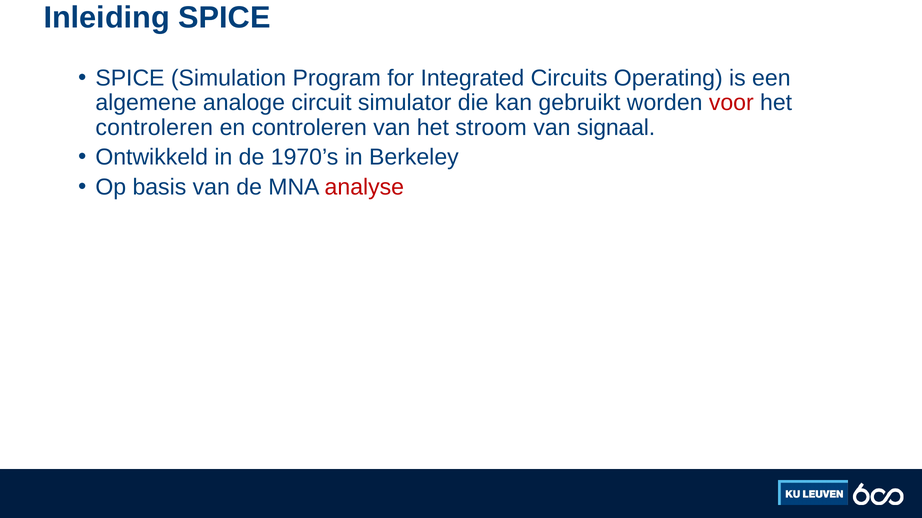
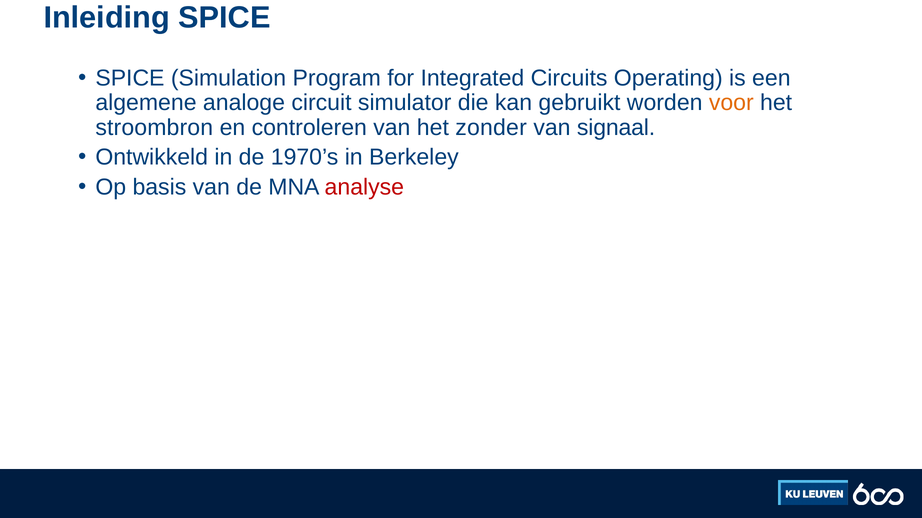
voor colour: red -> orange
controleren at (154, 128): controleren -> stroombron
stroom: stroom -> zonder
